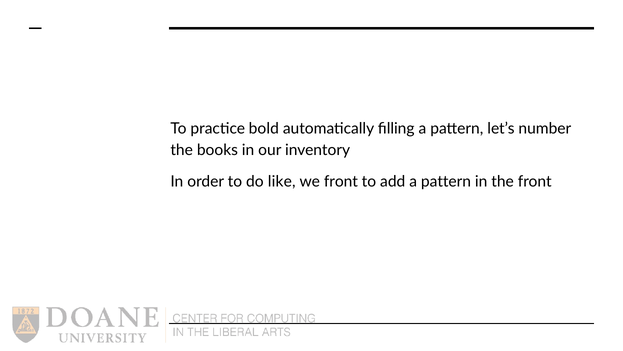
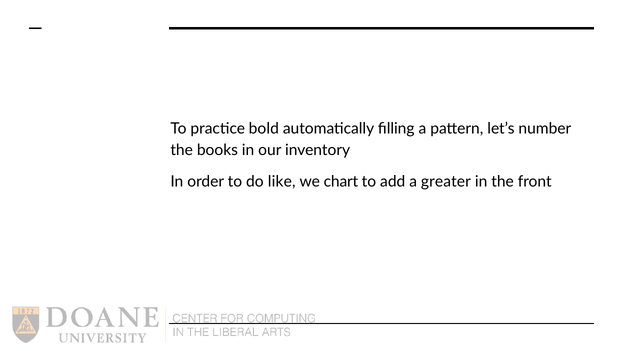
we front: front -> chart
add a pattern: pattern -> greater
